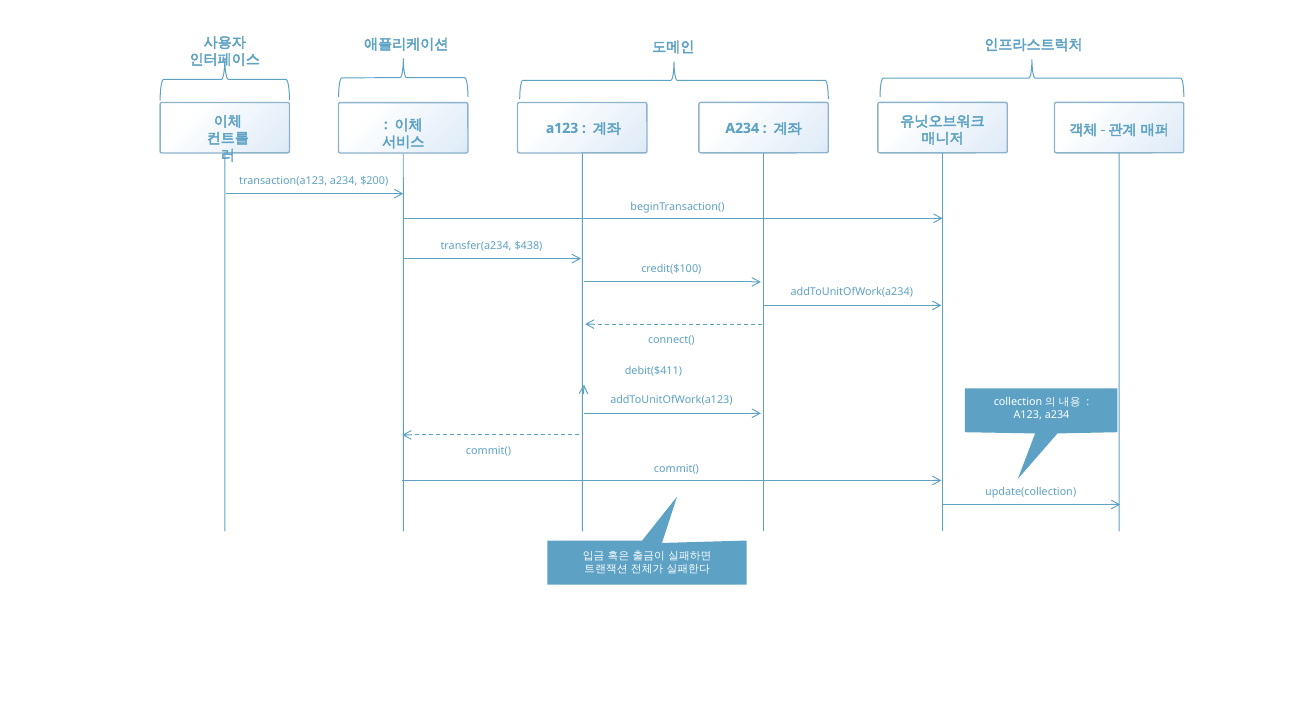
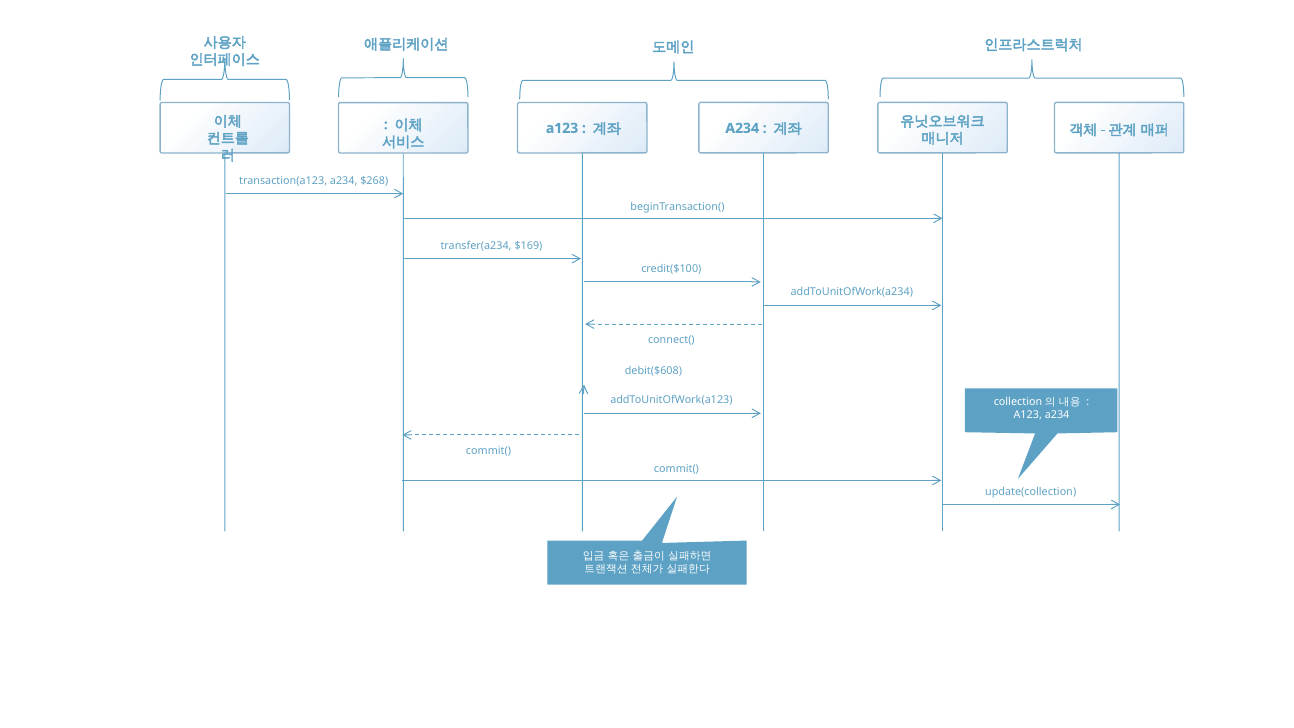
$200: $200 -> $268
$438: $438 -> $169
debit($411: debit($411 -> debit($608
